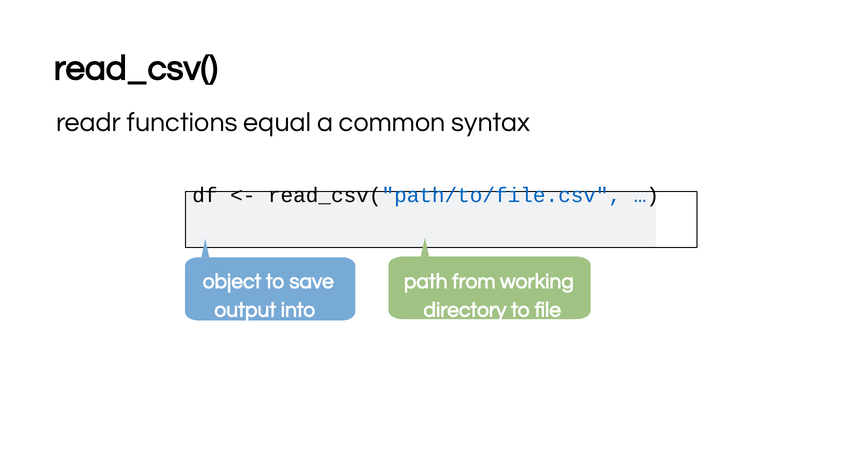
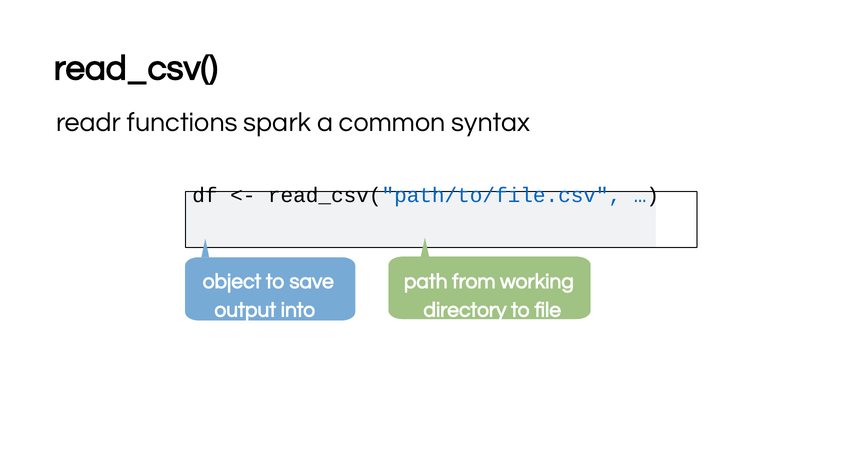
equal: equal -> spark
